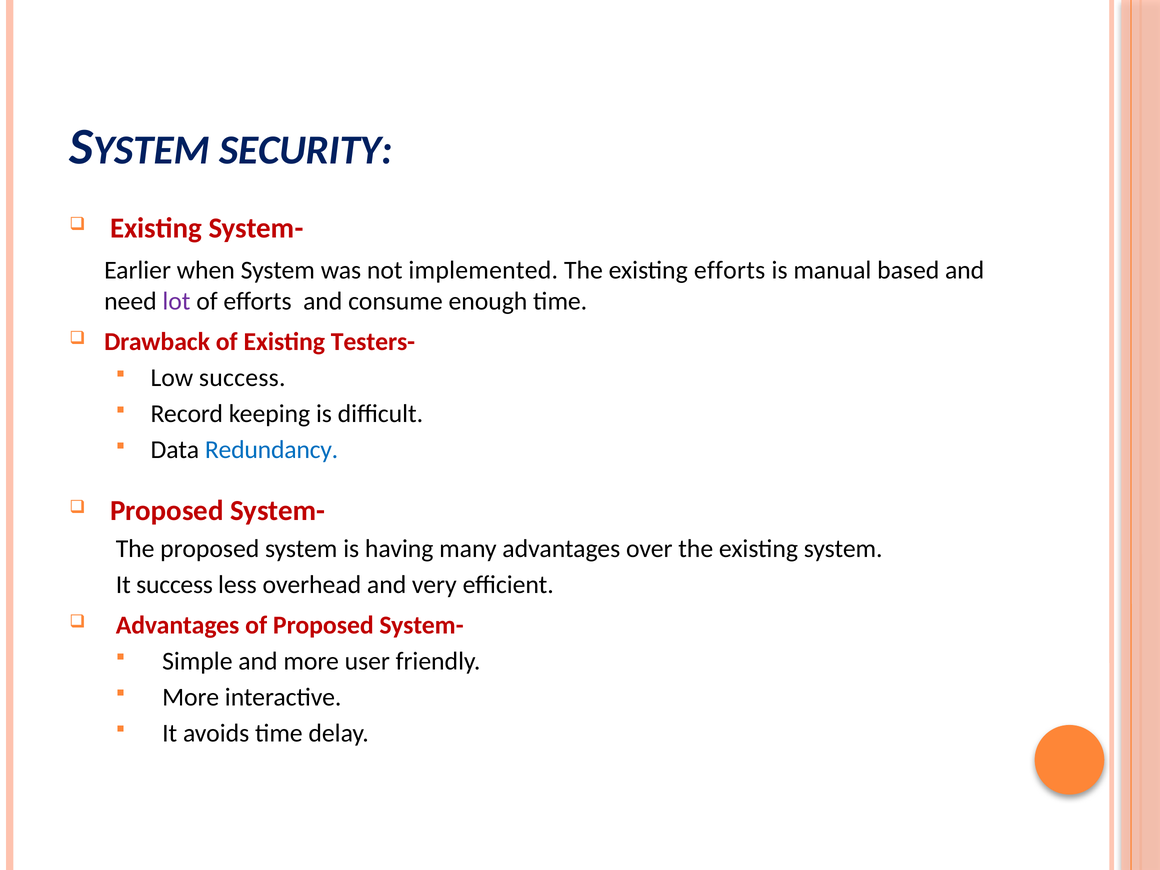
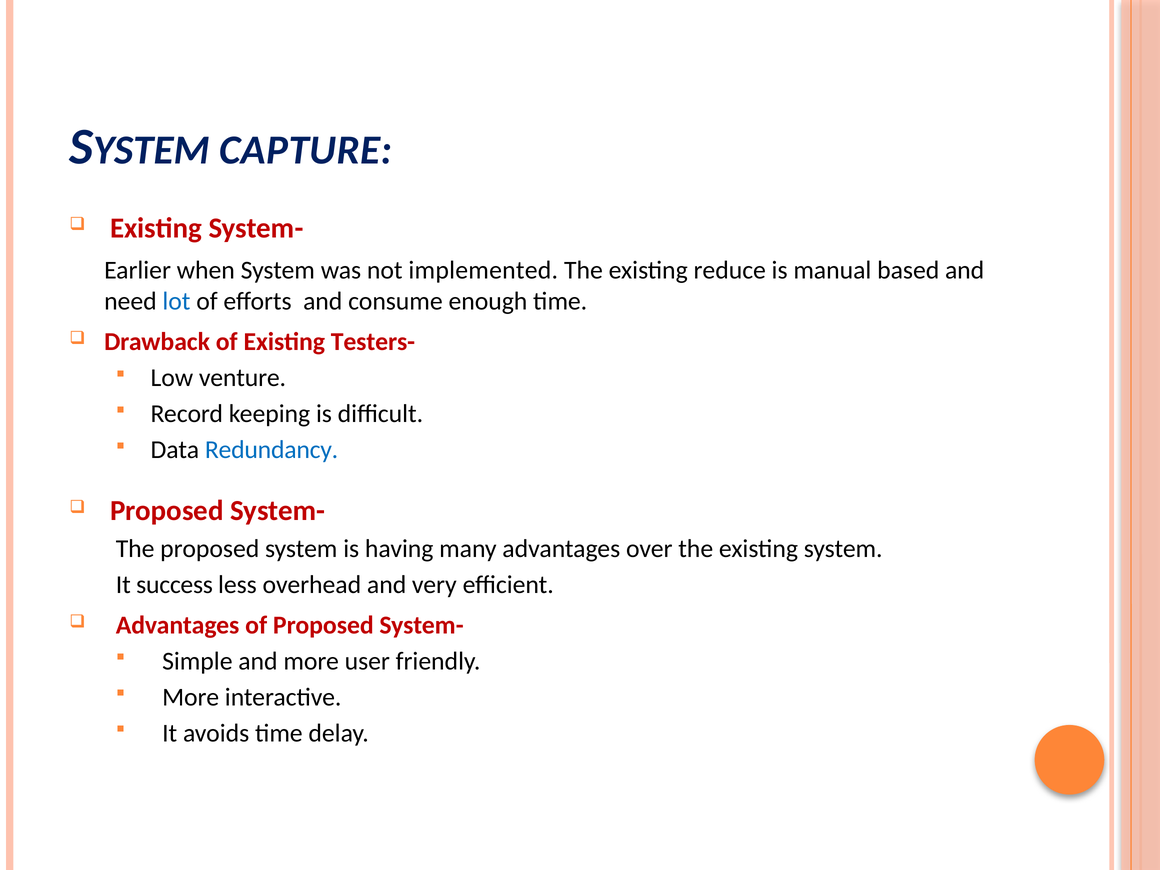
SECURITY: SECURITY -> CAPTURE
existing efforts: efforts -> reduce
lot colour: purple -> blue
Low success: success -> venture
